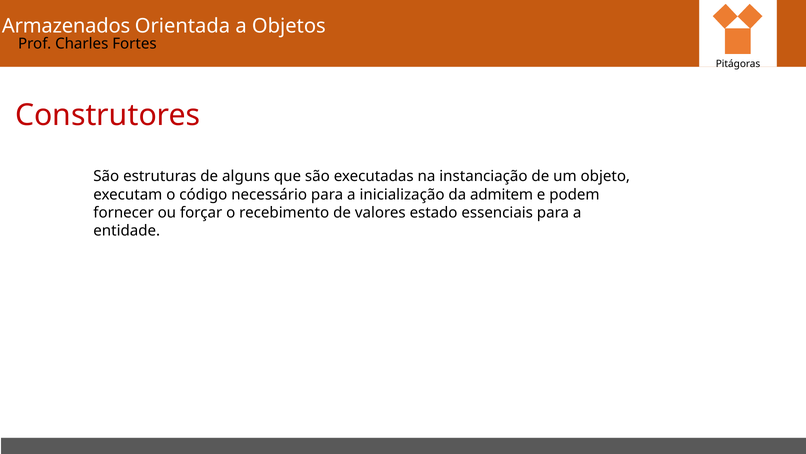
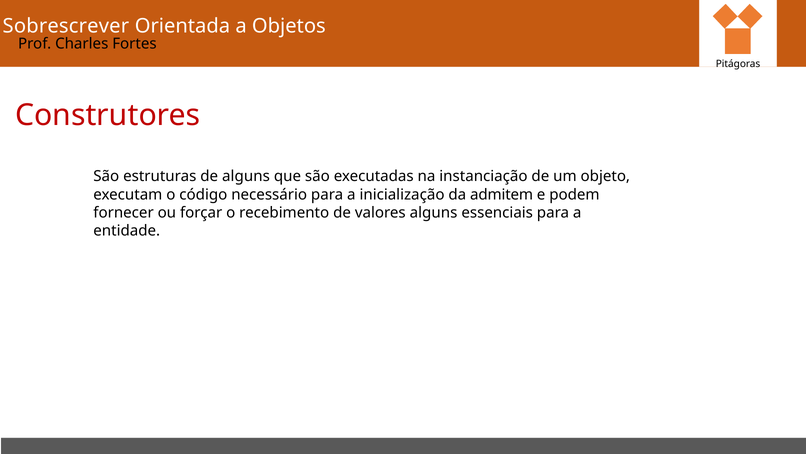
Armazenados: Armazenados -> Sobrescrever
valores estado: estado -> alguns
